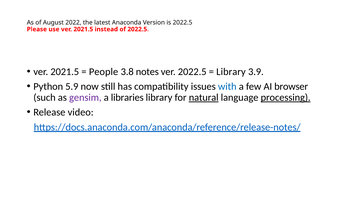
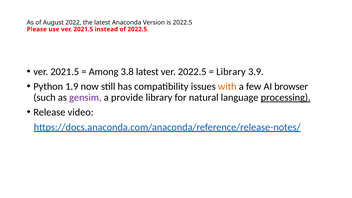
People: People -> Among
3.8 notes: notes -> latest
5.9: 5.9 -> 1.9
with colour: blue -> orange
libraries: libraries -> provide
natural underline: present -> none
